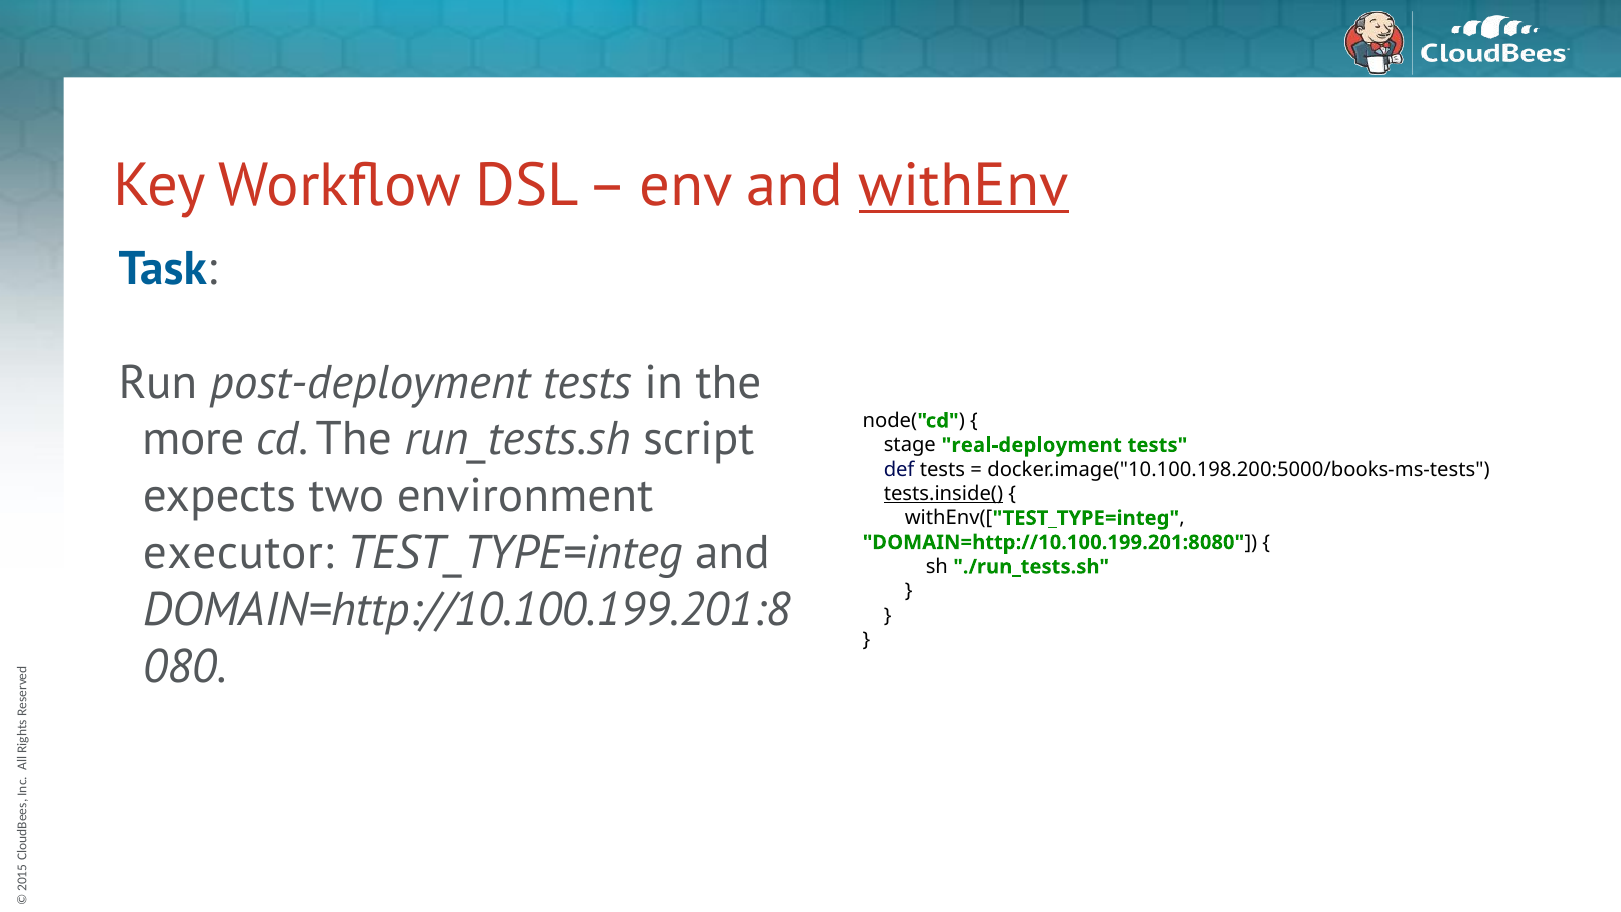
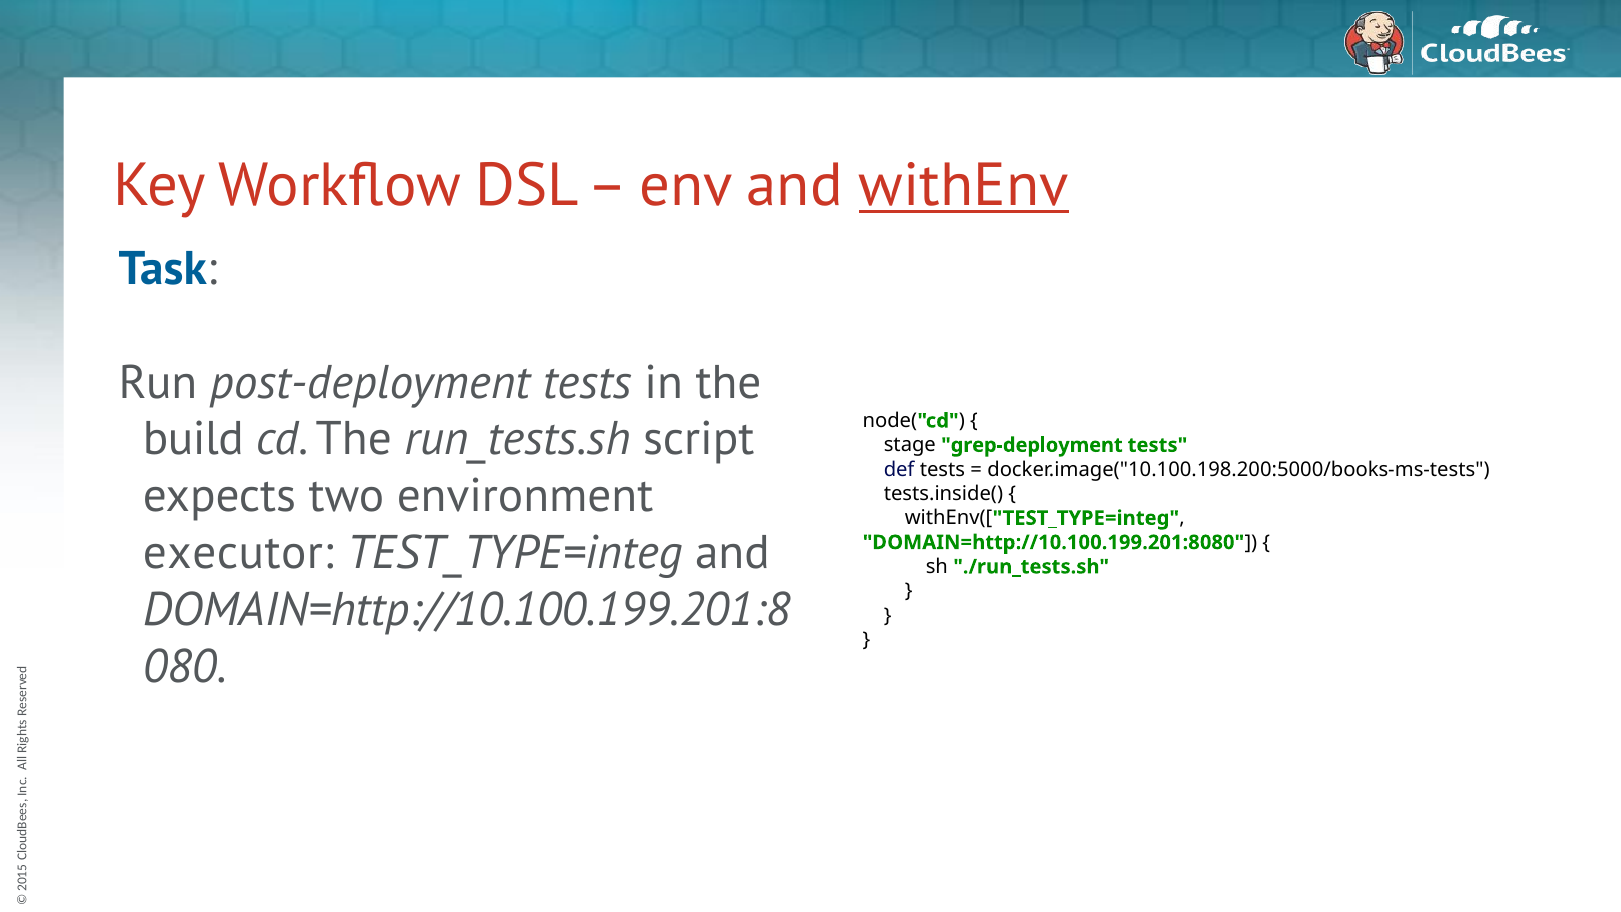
more: more -> build
real-deployment: real-deployment -> grep-deployment
tests.inside( underline: present -> none
